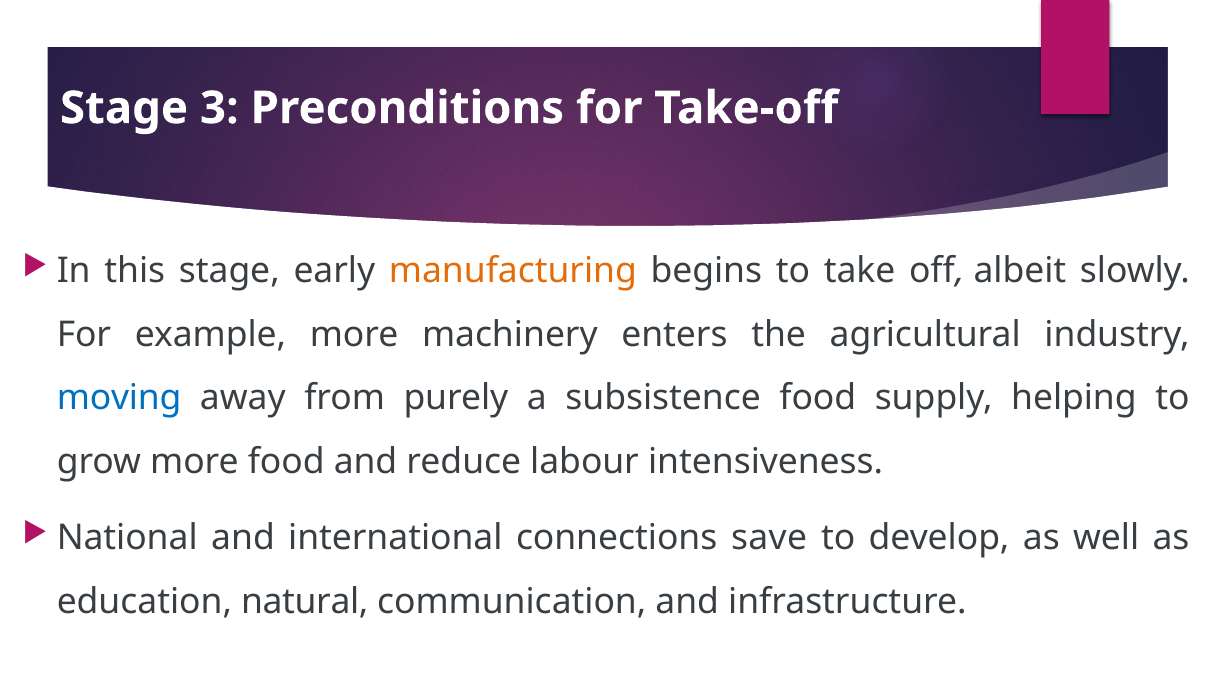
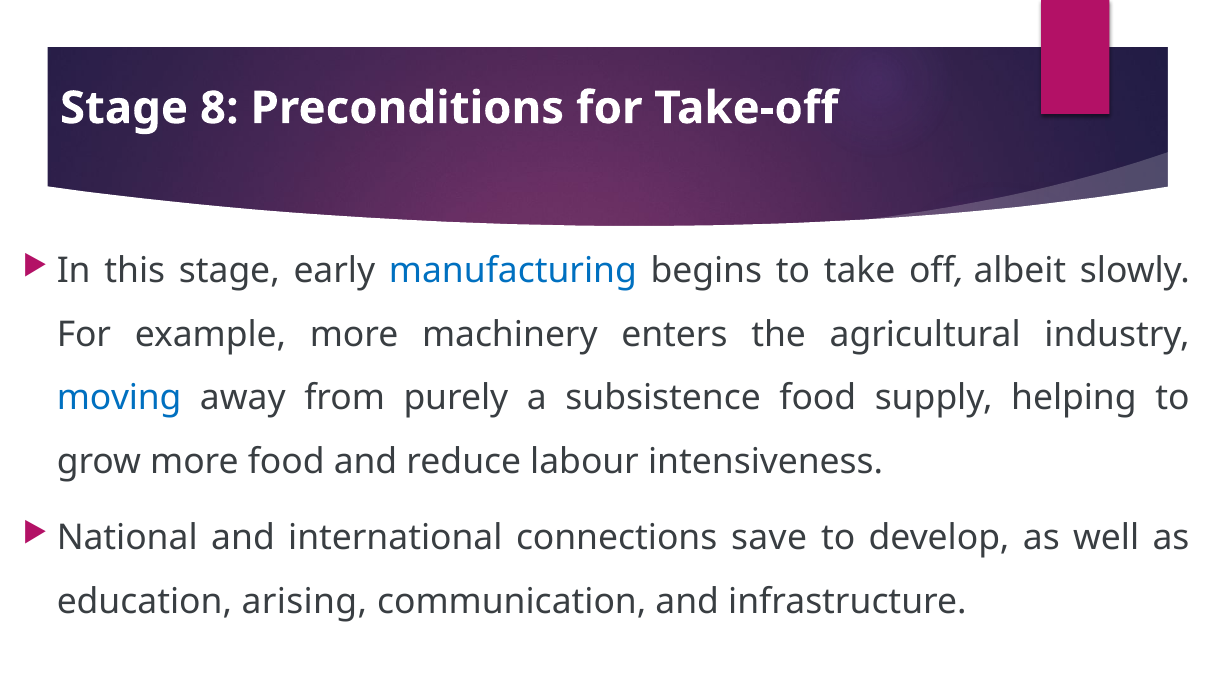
3: 3 -> 8
manufacturing colour: orange -> blue
natural: natural -> arising
